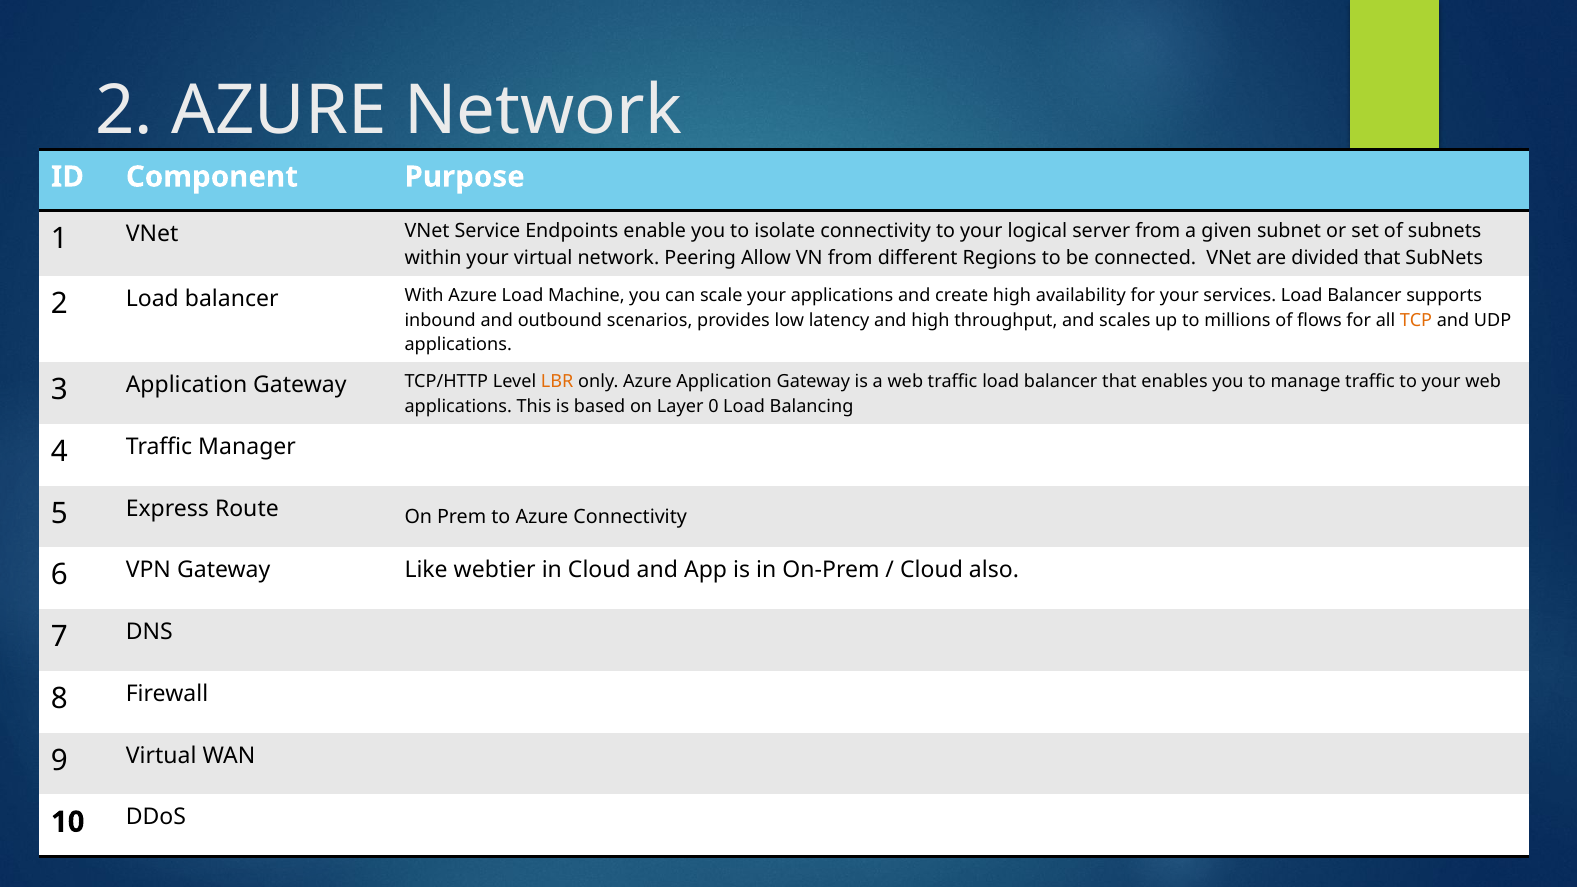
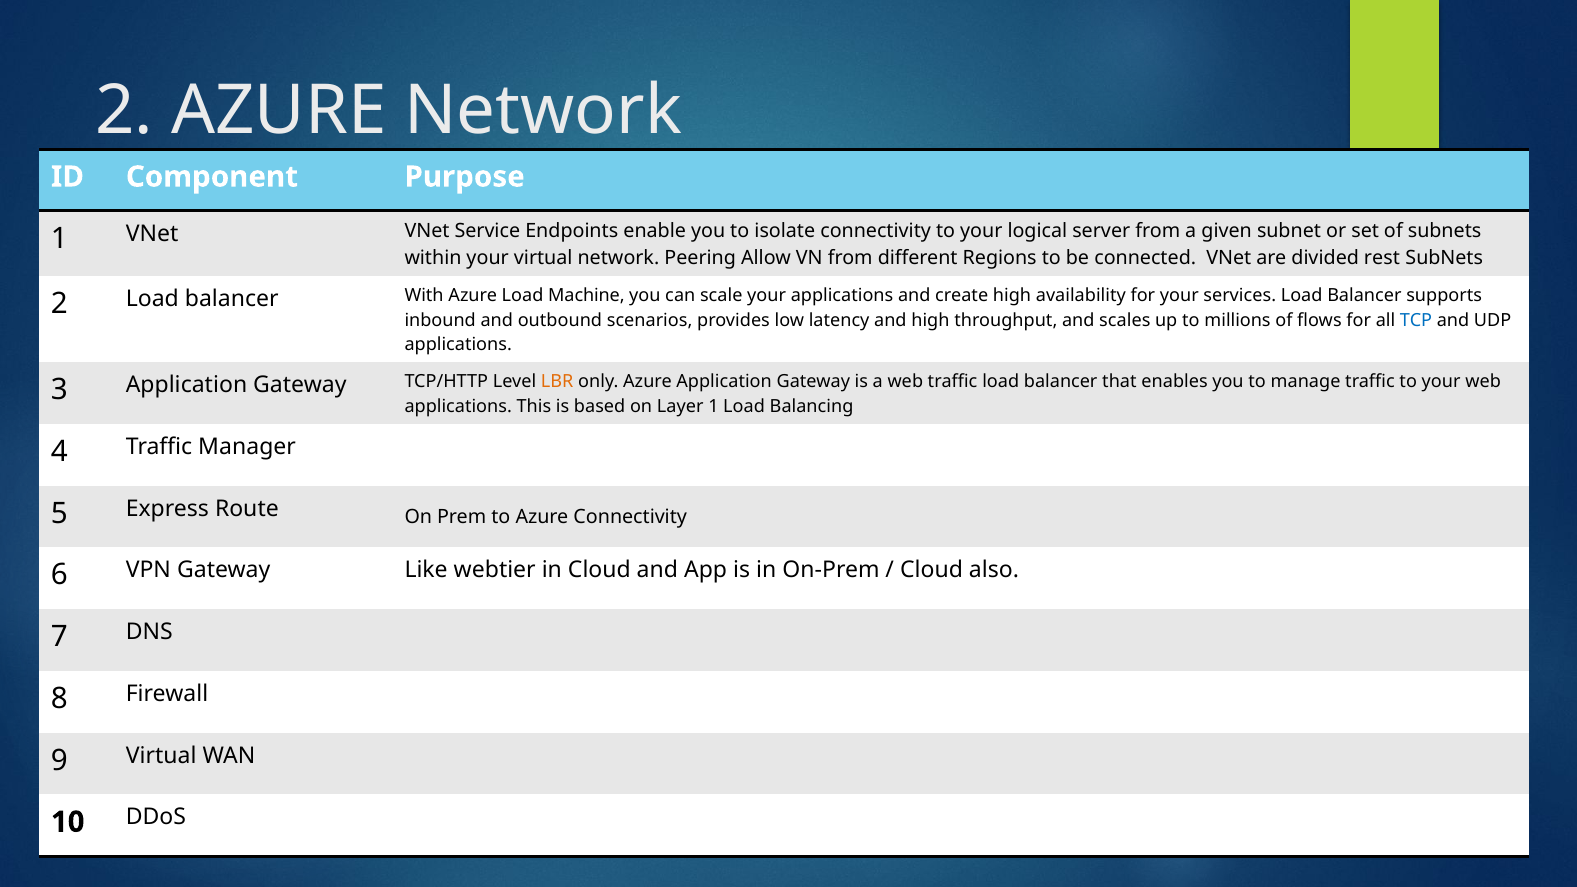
divided that: that -> rest
TCP colour: orange -> blue
Layer 0: 0 -> 1
